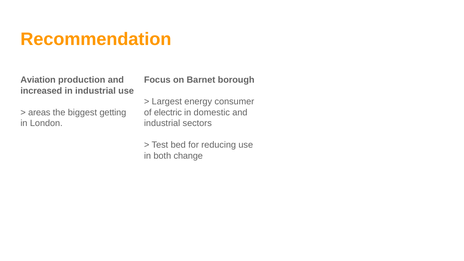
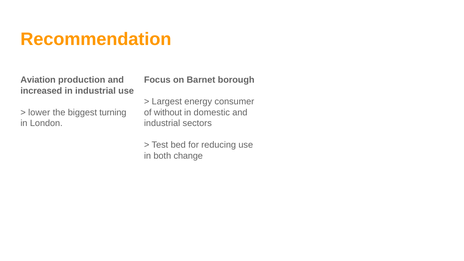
areas: areas -> lower
getting: getting -> turning
electric: electric -> without
